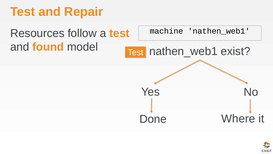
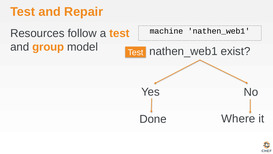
found: found -> group
